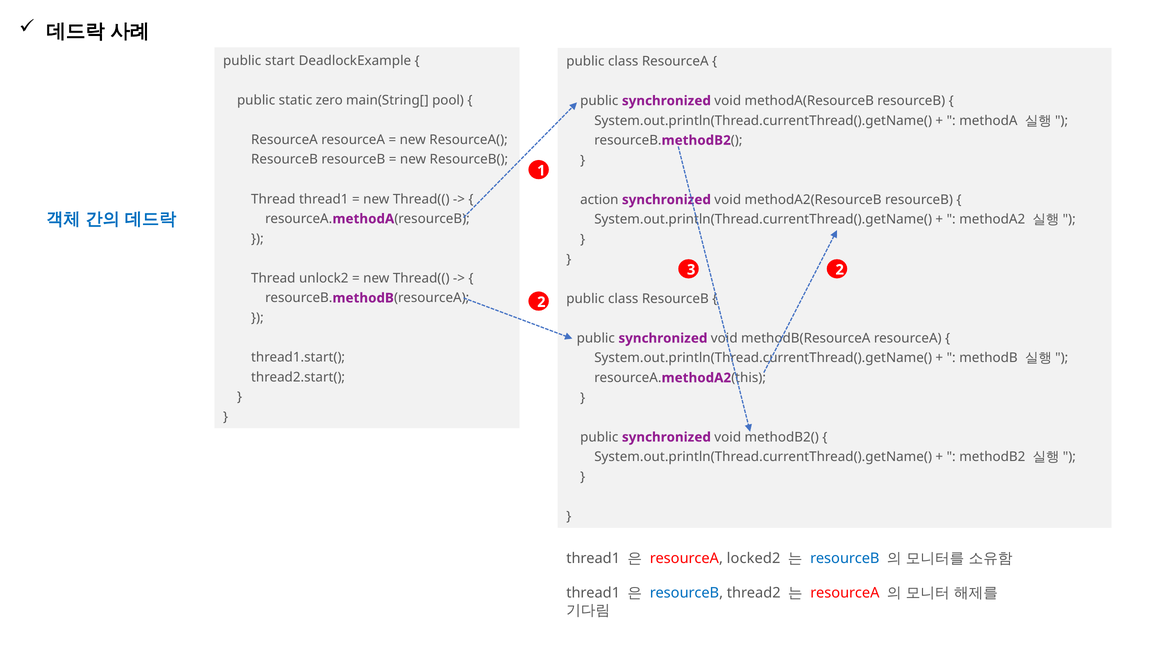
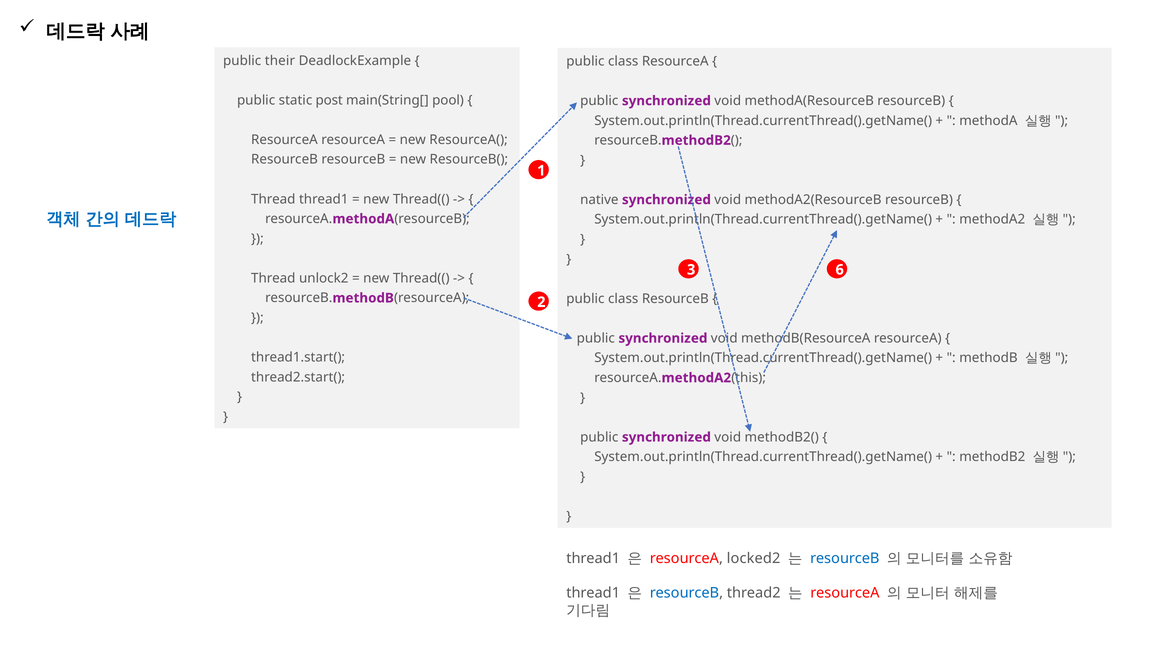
start: start -> their
zero: zero -> post
action: action -> native
3 2: 2 -> 6
